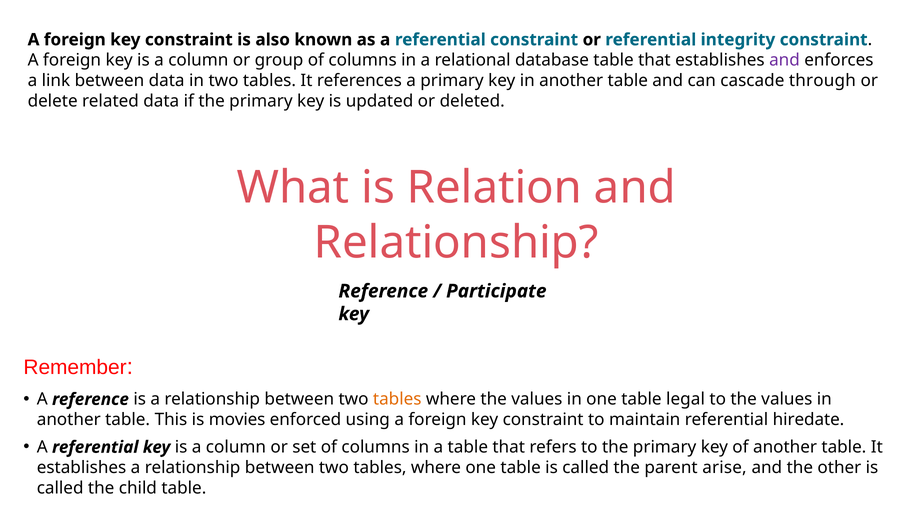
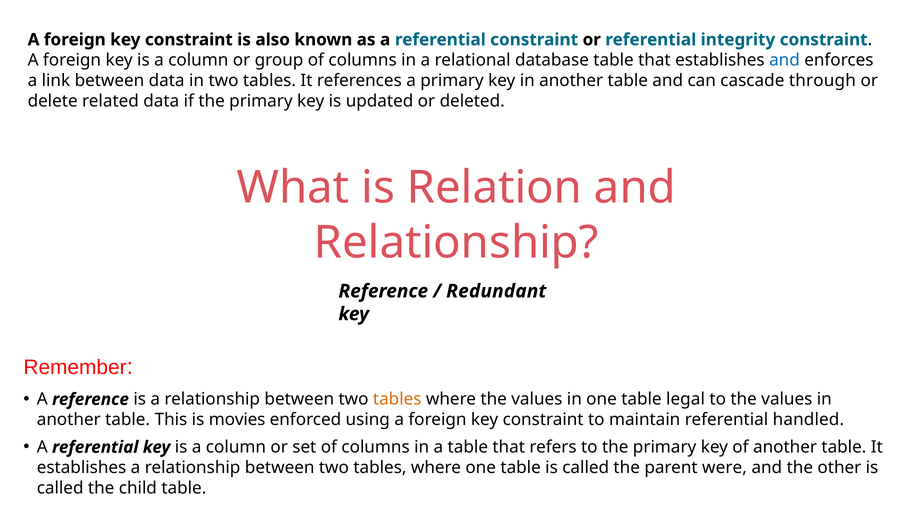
and at (784, 60) colour: purple -> blue
Participate: Participate -> Redundant
hiredate: hiredate -> handled
arise: arise -> were
